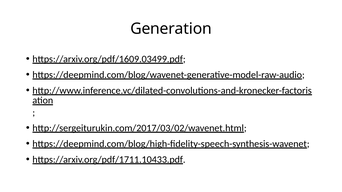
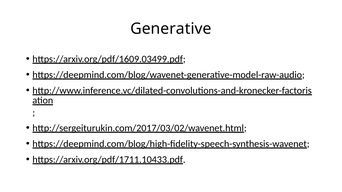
Generation: Generation -> Generative
